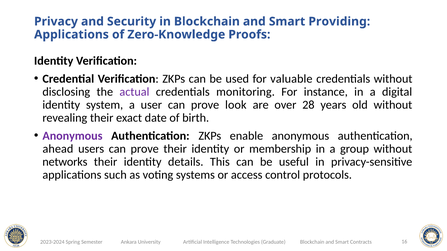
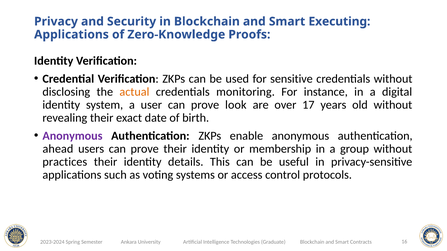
Providing: Providing -> Executing
valuable: valuable -> sensitive
actual colour: purple -> orange
28: 28 -> 17
networks: networks -> practices
